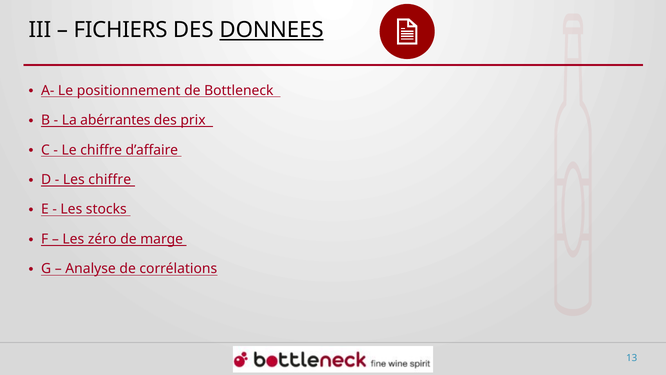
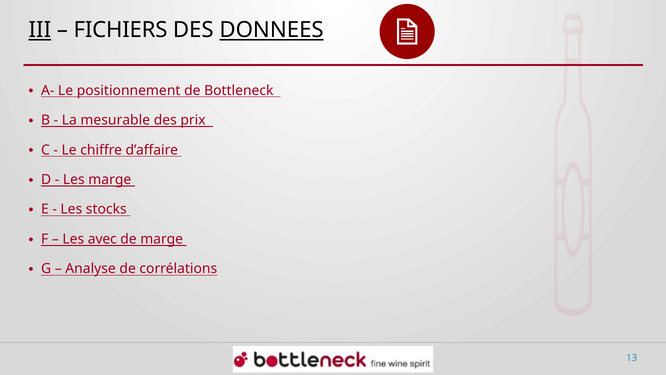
III underline: none -> present
abérrantes: abérrantes -> mesurable
Les chiffre: chiffre -> marge
zéro: zéro -> avec
